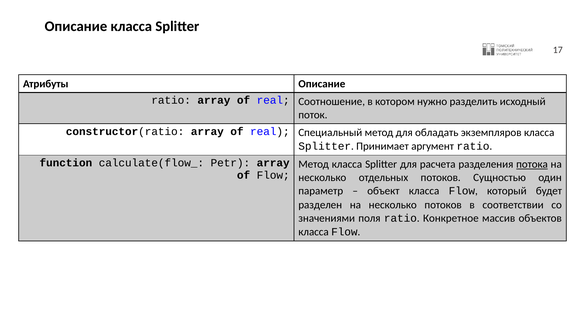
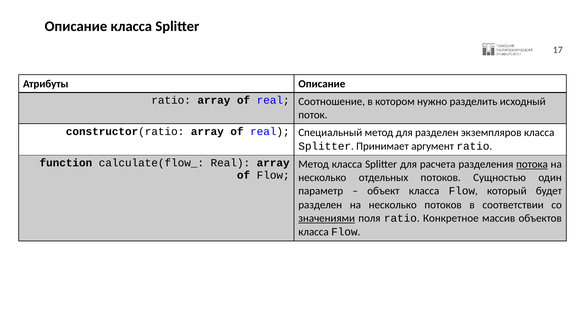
для обладать: обладать -> разделен
Petr at (230, 163): Petr -> Real
значениями underline: none -> present
